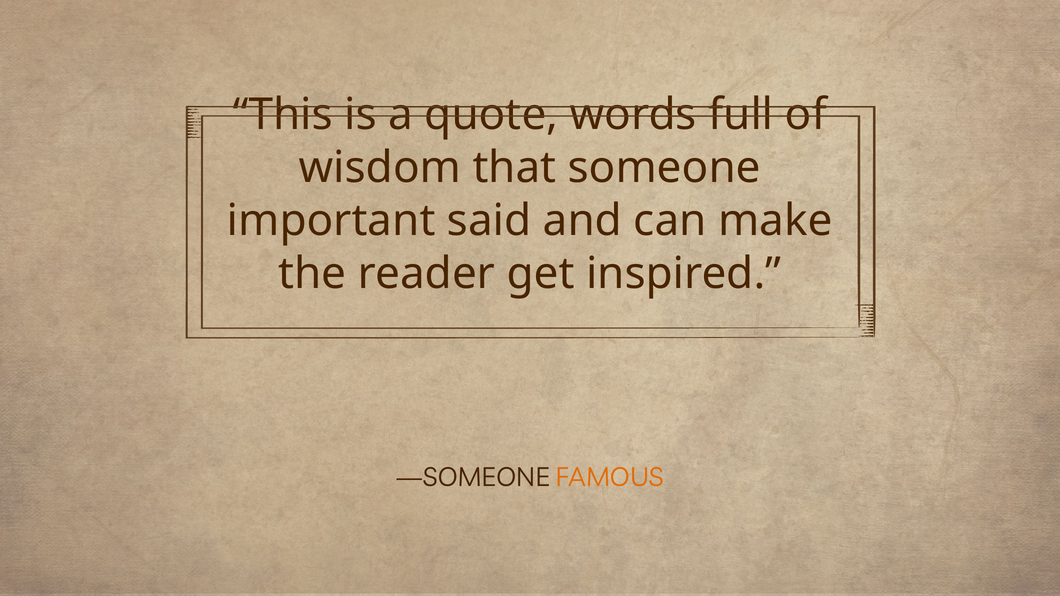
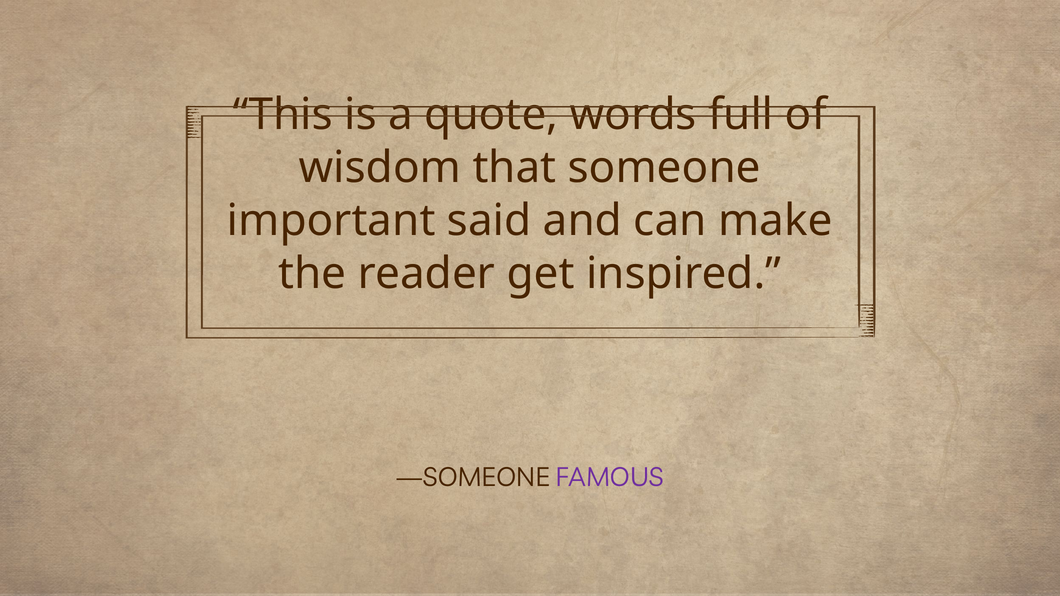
FAMOUS colour: orange -> purple
